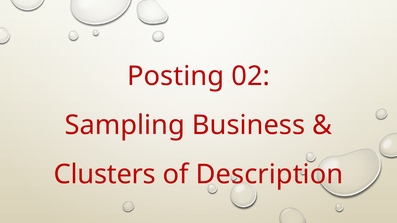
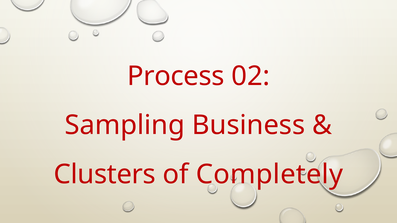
Posting: Posting -> Process
Description: Description -> Completely
